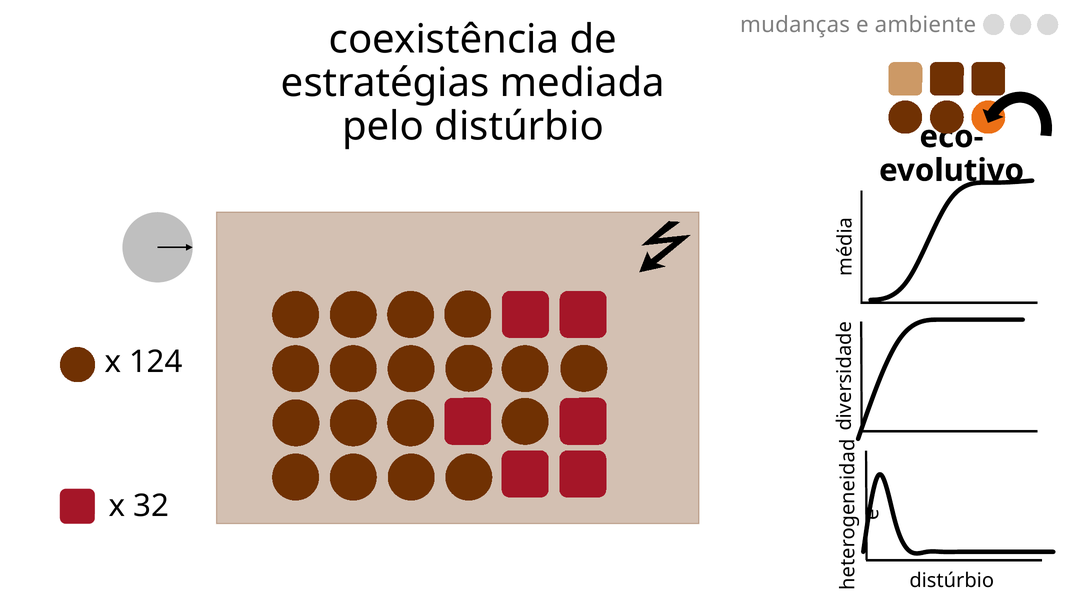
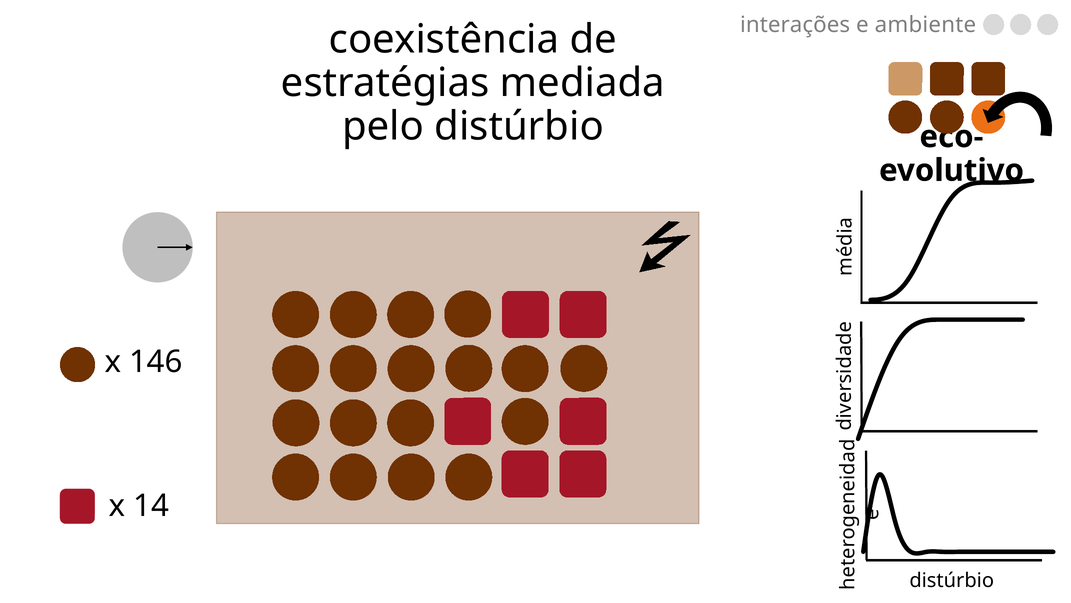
mudanças: mudanças -> interações
124: 124 -> 146
32: 32 -> 14
